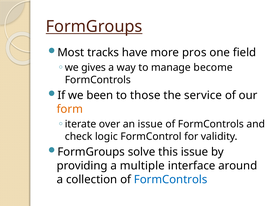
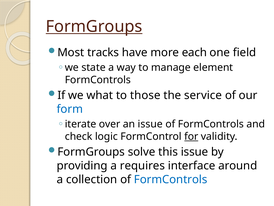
pros: pros -> each
gives: gives -> state
become: become -> element
been: been -> what
form colour: orange -> blue
for underline: none -> present
multiple: multiple -> requires
